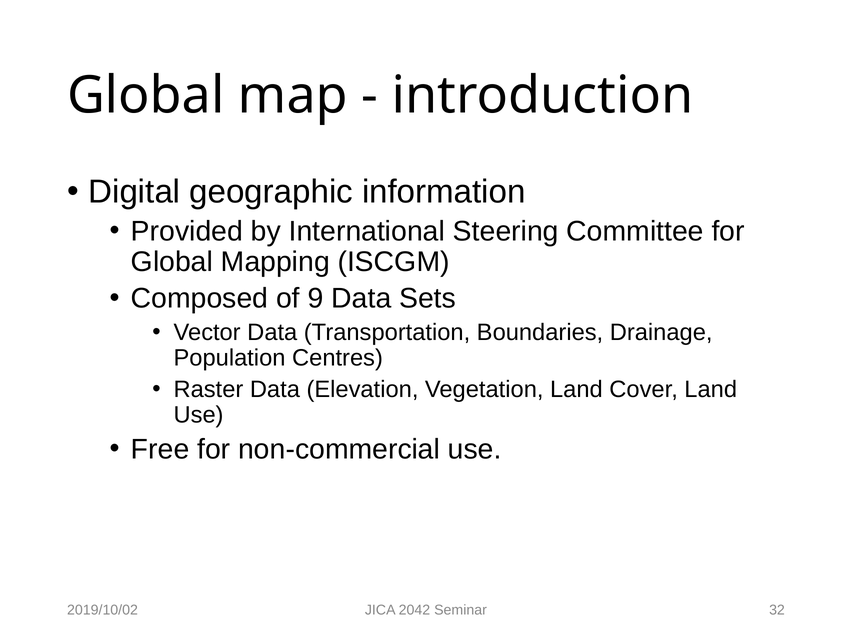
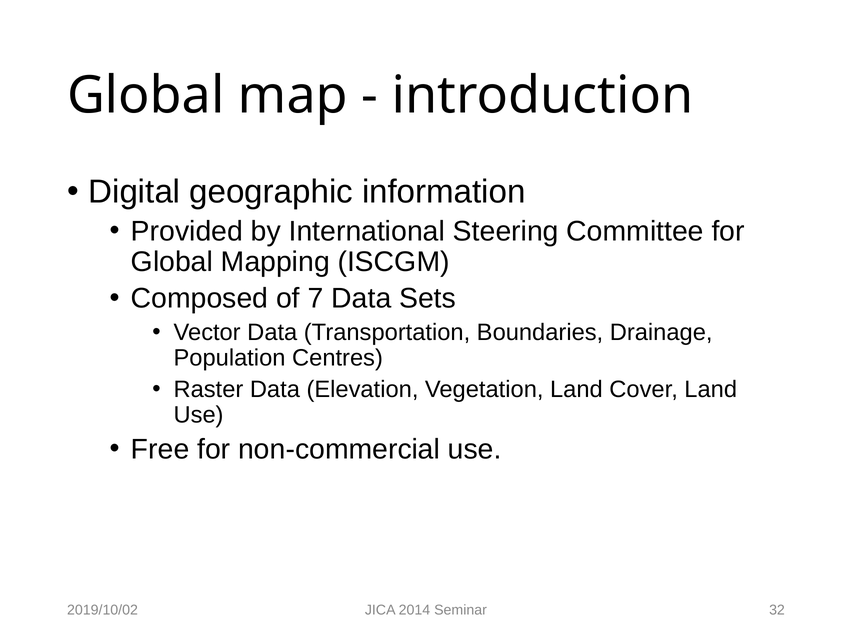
9: 9 -> 7
2042: 2042 -> 2014
